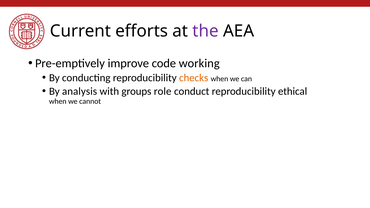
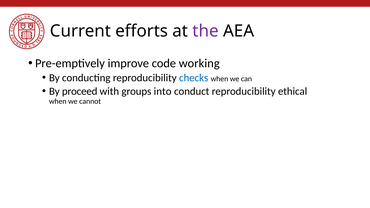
checks colour: orange -> blue
analysis: analysis -> proceed
role: role -> into
